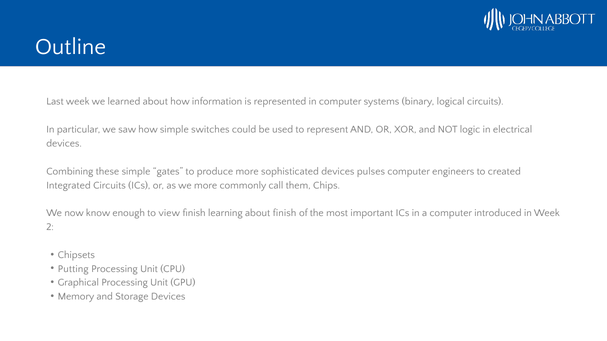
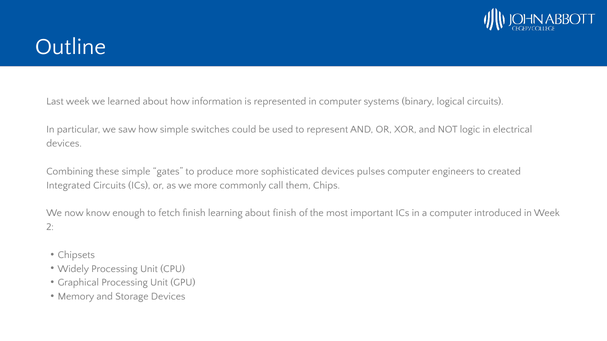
view: view -> fetch
Putting: Putting -> Widely
